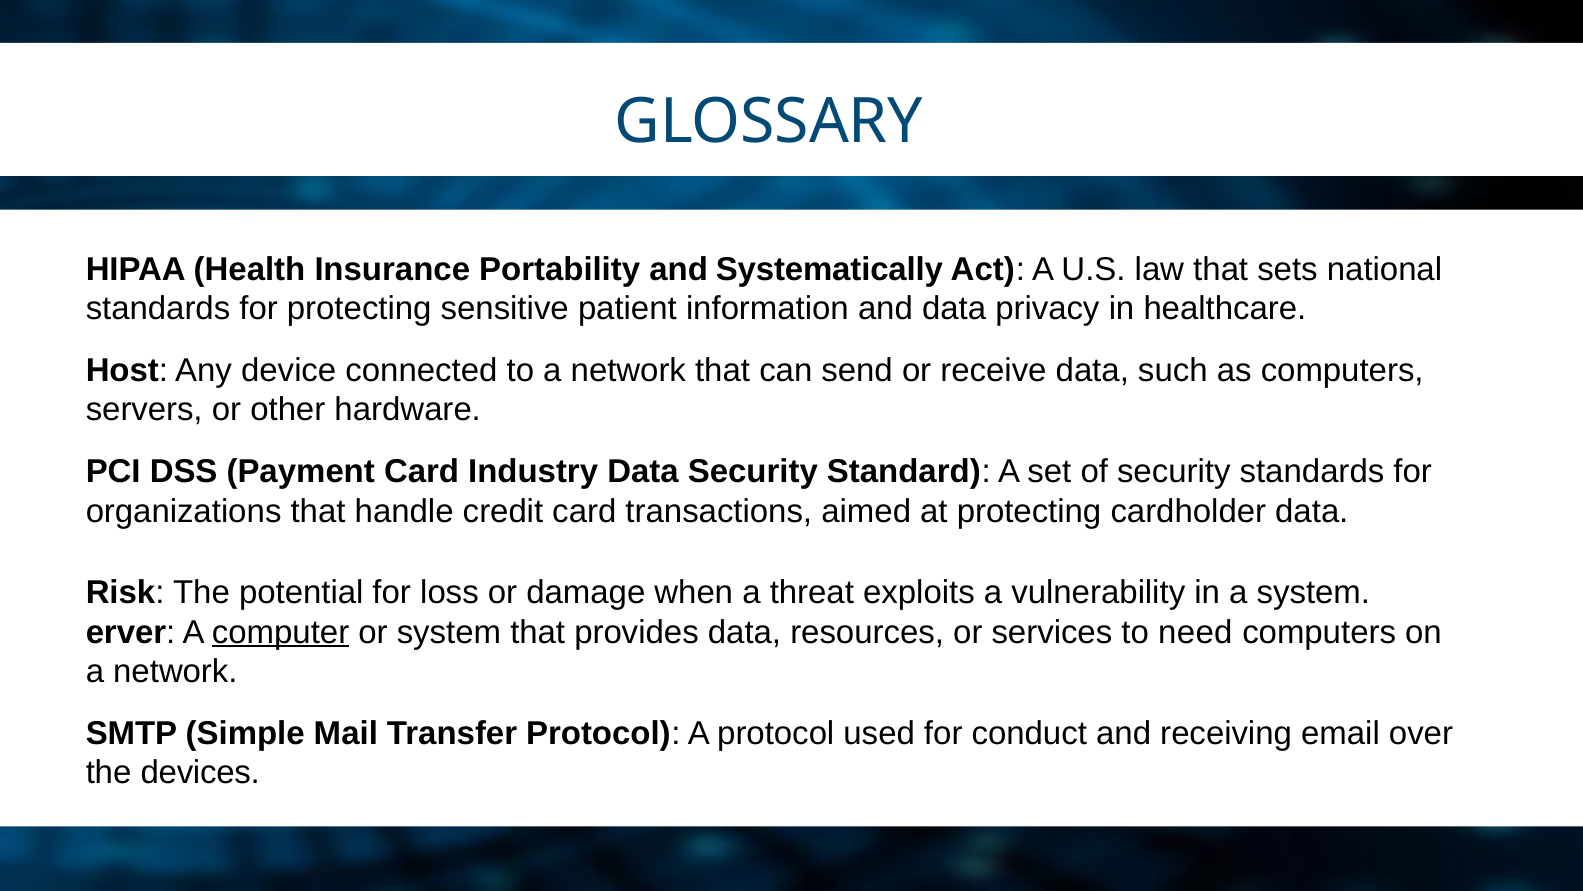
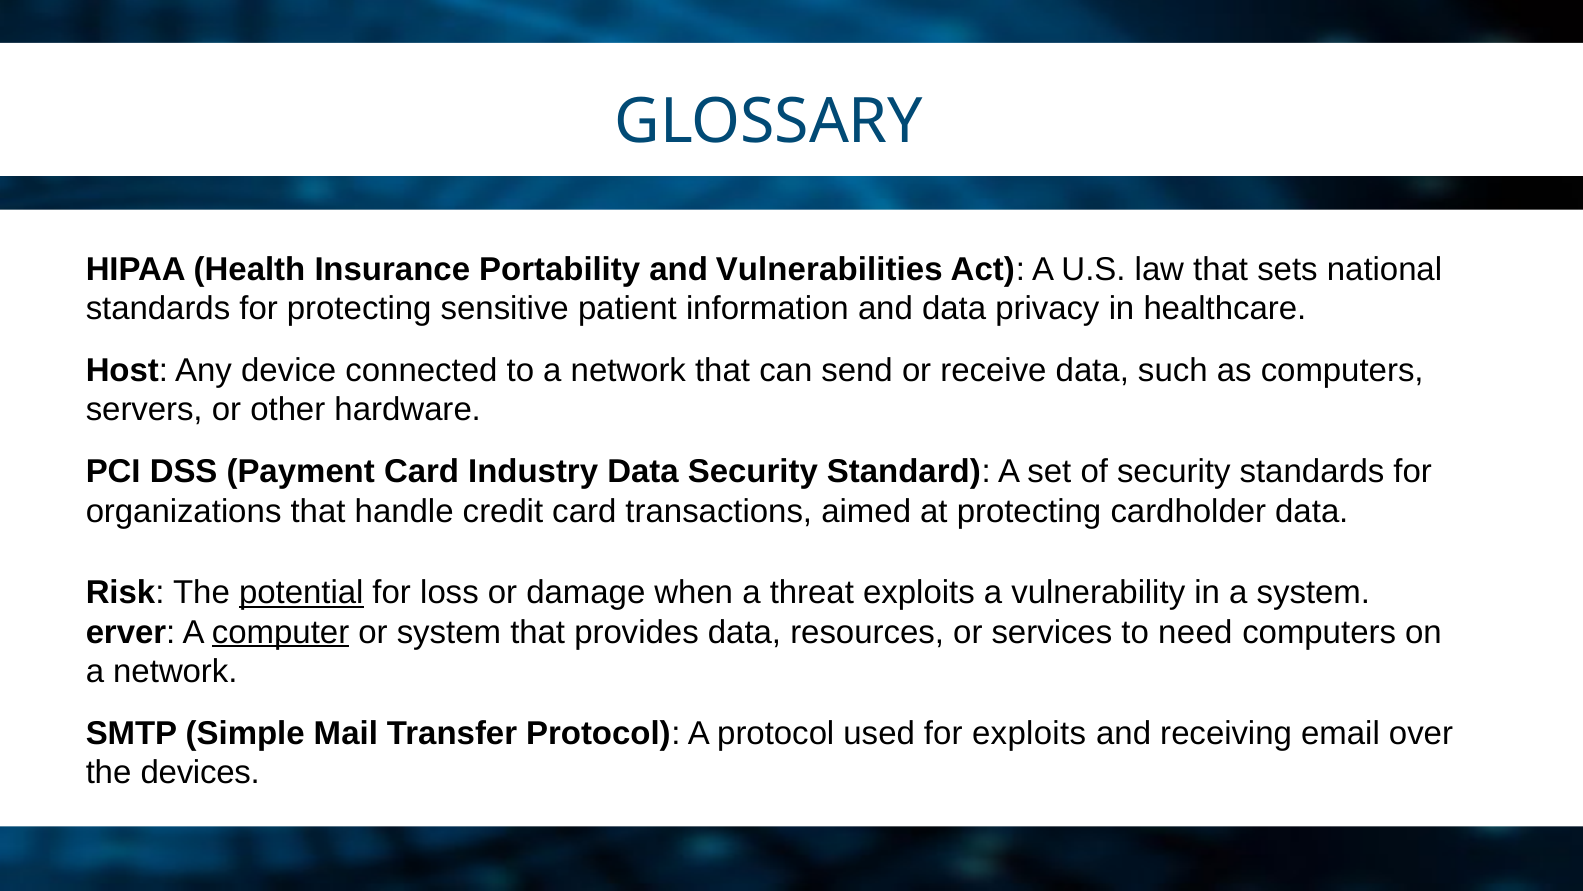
Systematically: Systematically -> Vulnerabilities
potential underline: none -> present
for conduct: conduct -> exploits
